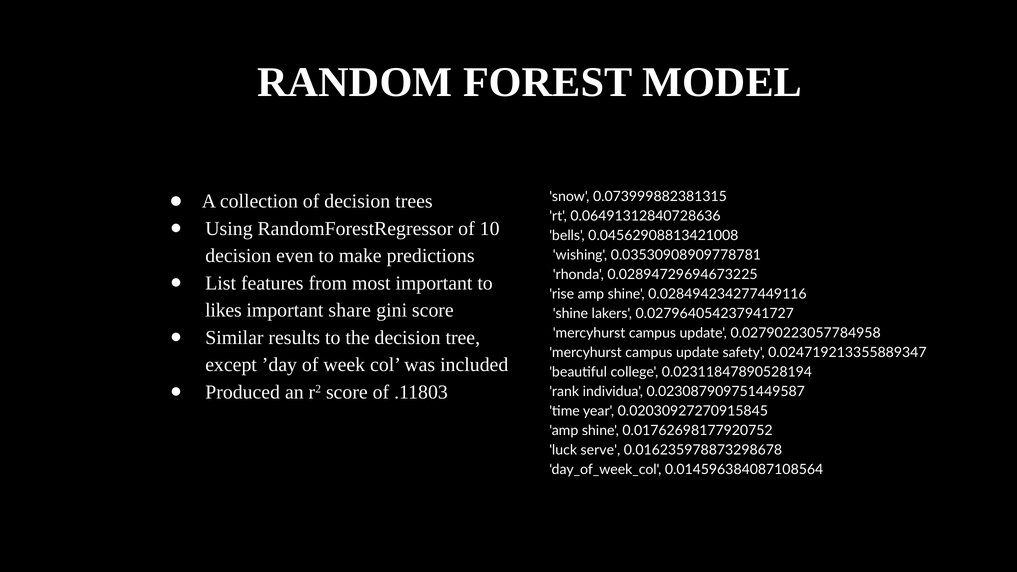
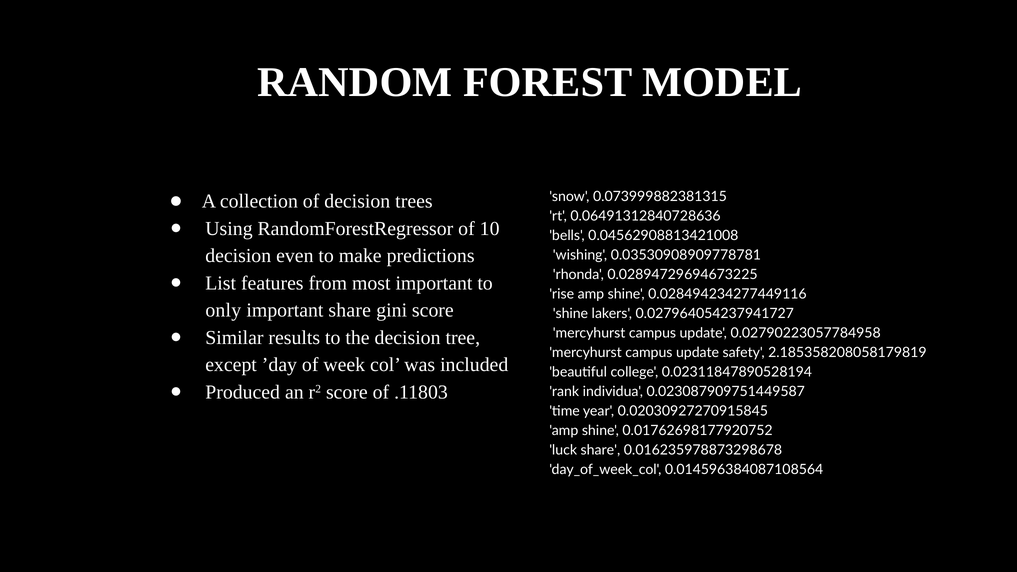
likes: likes -> only
0.024719213355889347: 0.024719213355889347 -> 2.185358208058179819
luck serve: serve -> share
